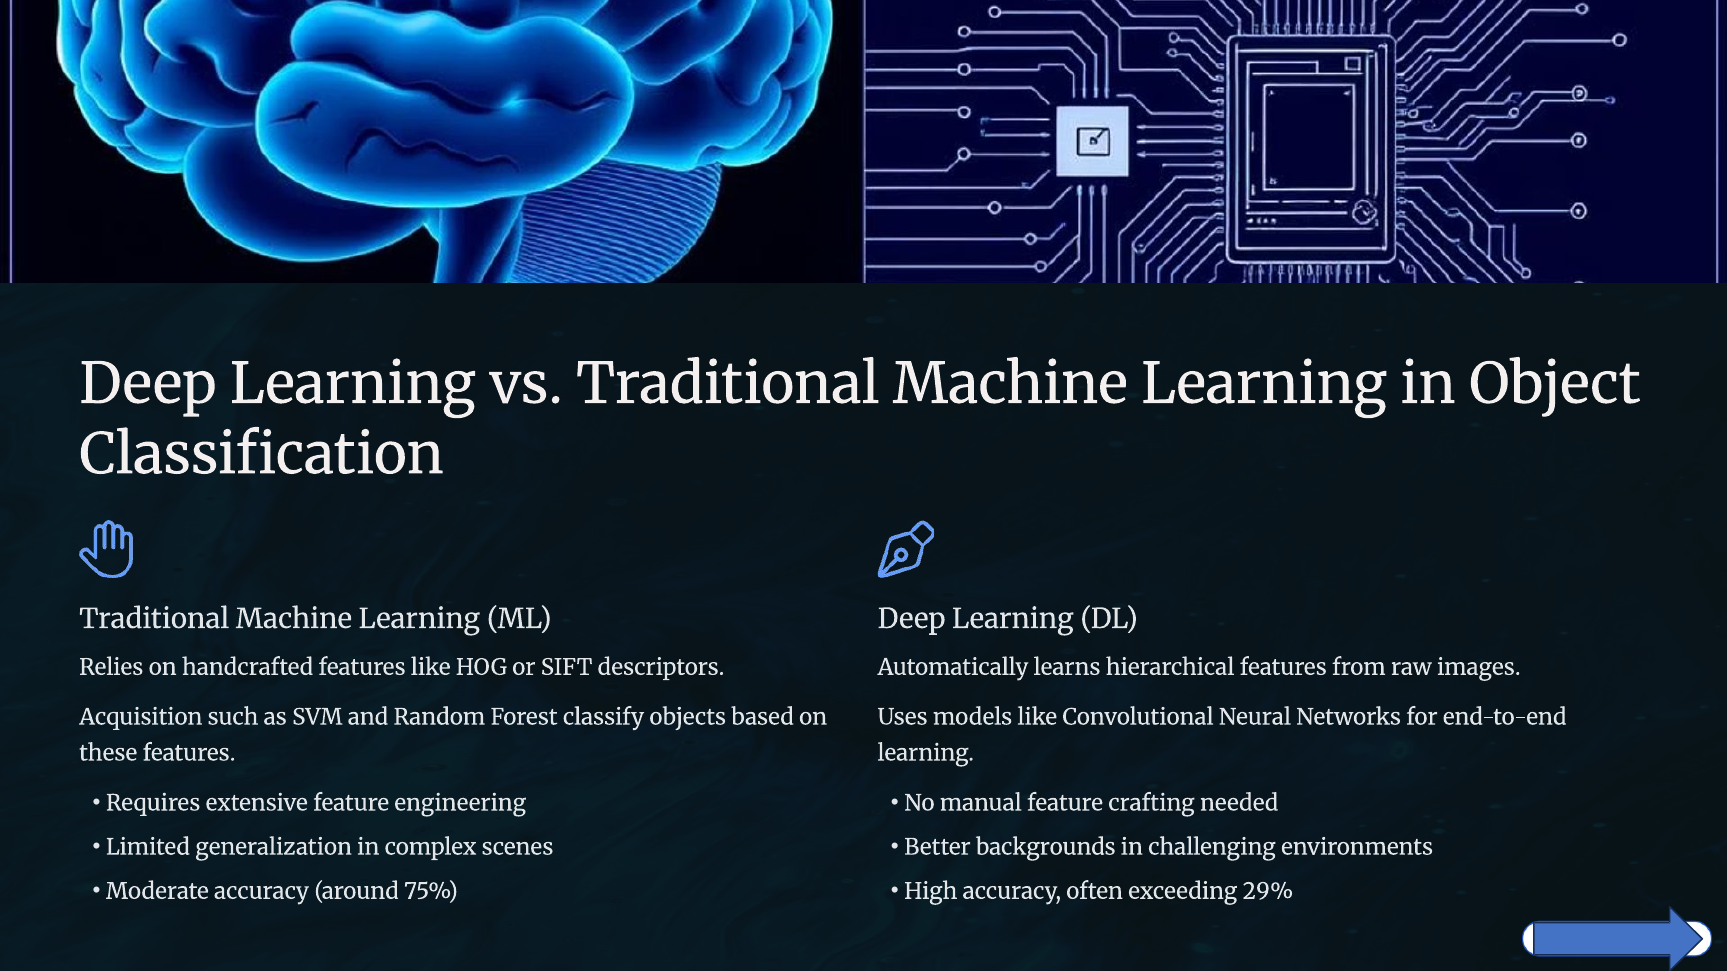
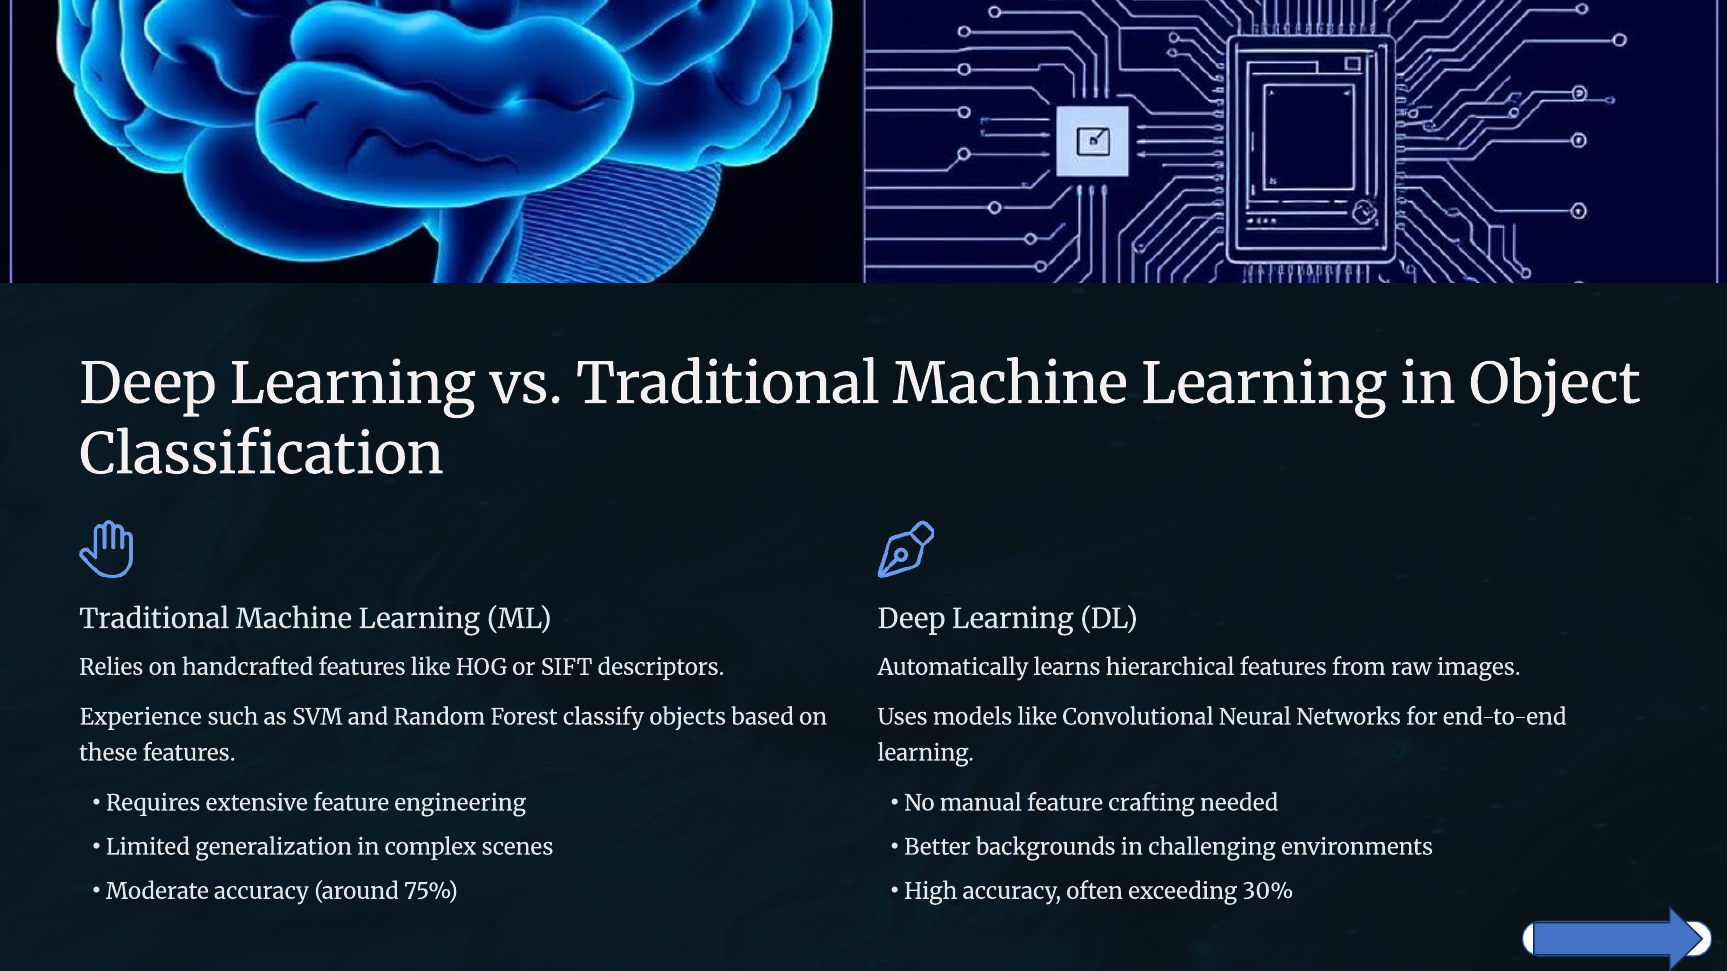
Acquisition: Acquisition -> Experience
29%: 29% -> 30%
